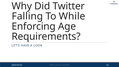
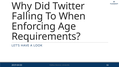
While: While -> When
